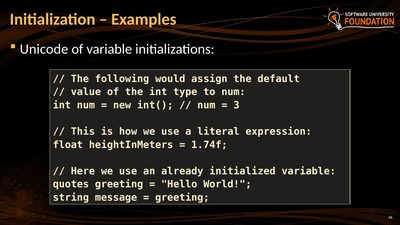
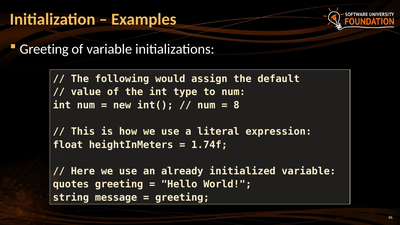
Unicode at (44, 49): Unicode -> Greeting
3: 3 -> 8
